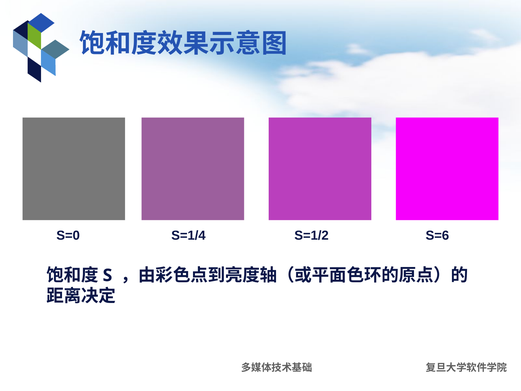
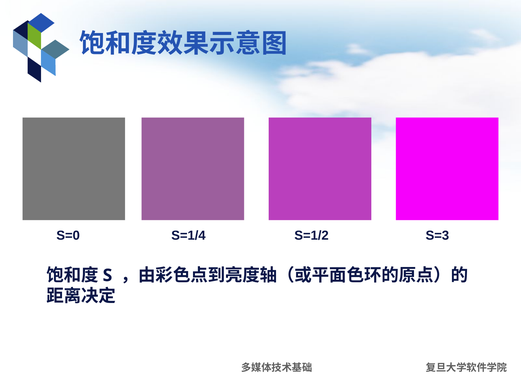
S=6: S=6 -> S=3
